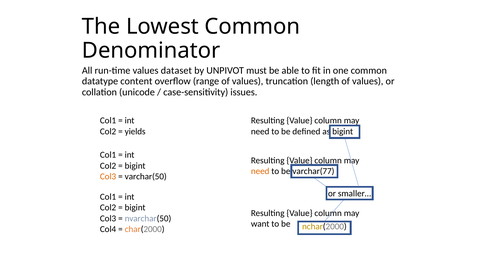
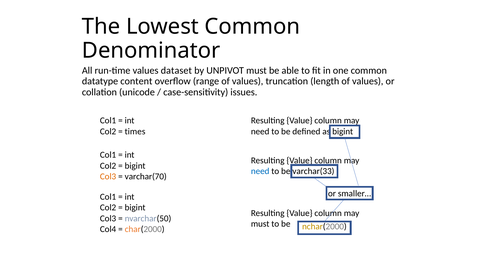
yields: yields -> times
need at (260, 171) colour: orange -> blue
varchar(77: varchar(77 -> varchar(33
varchar(50: varchar(50 -> varchar(70
want at (260, 224): want -> must
